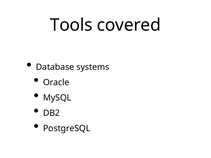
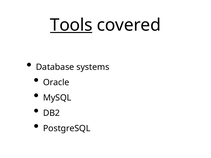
Tools underline: none -> present
